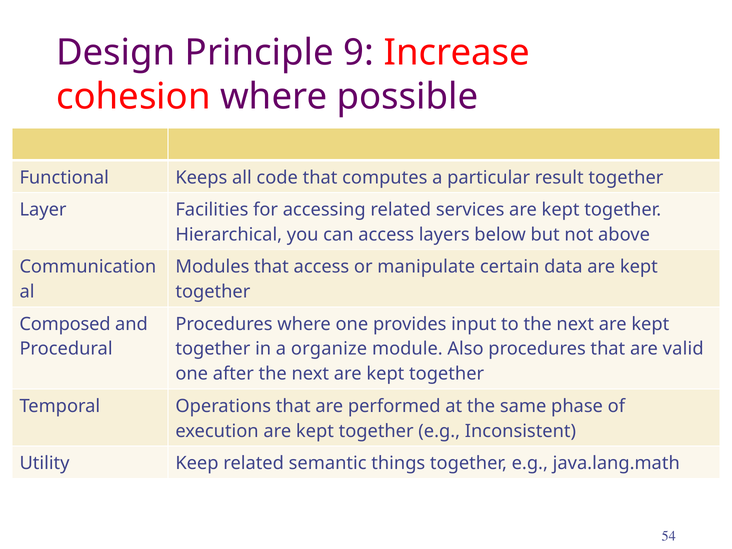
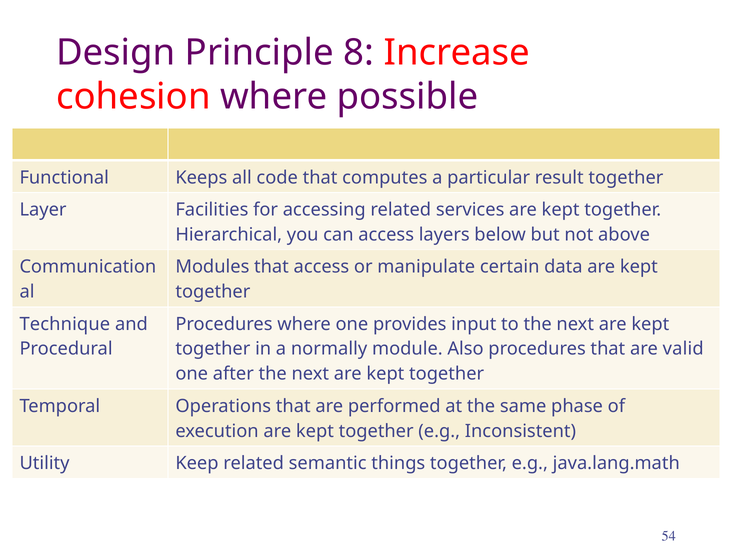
9: 9 -> 8
Composed: Composed -> Technique
organize: organize -> normally
